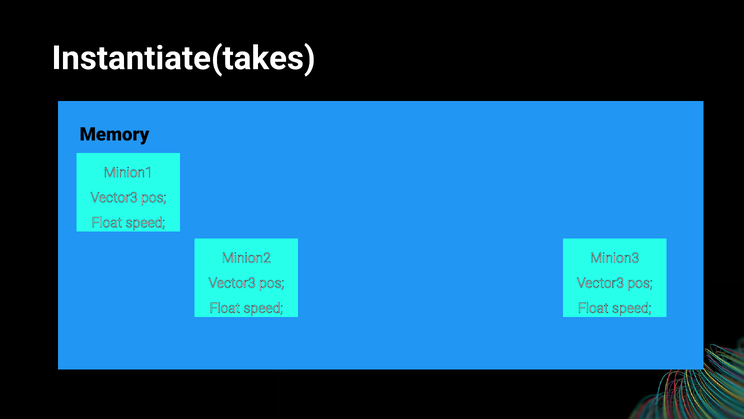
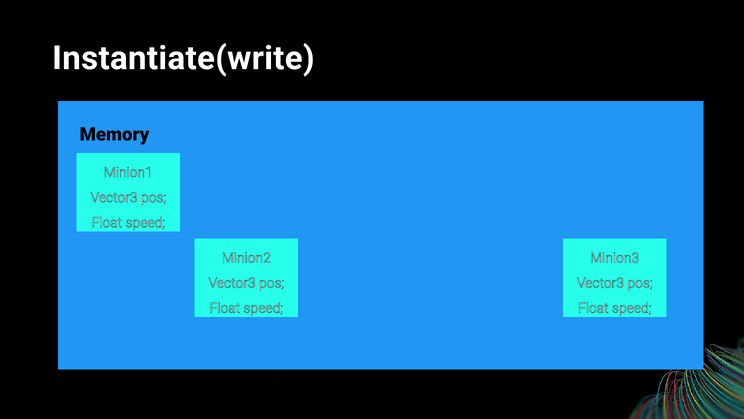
Instantiate(takes: Instantiate(takes -> Instantiate(write
